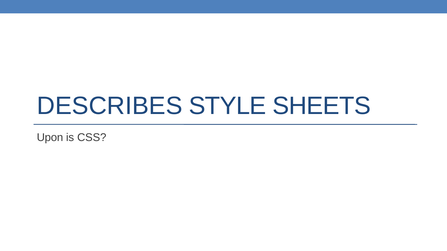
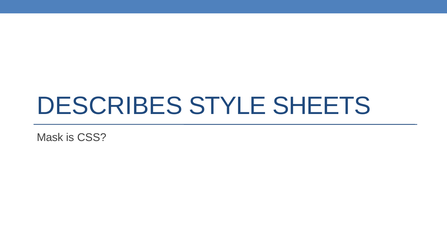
Upon: Upon -> Mask
